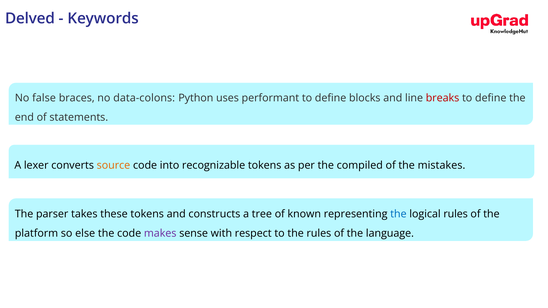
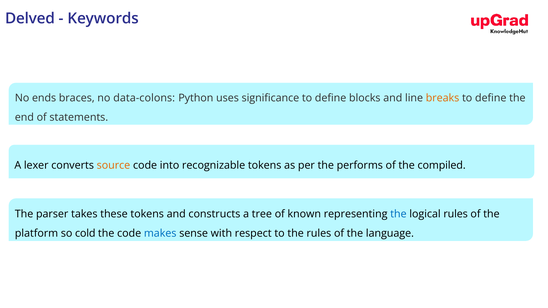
false: false -> ends
performant: performant -> significance
breaks colour: red -> orange
compiled: compiled -> performs
mistakes: mistakes -> compiled
else: else -> cold
makes colour: purple -> blue
